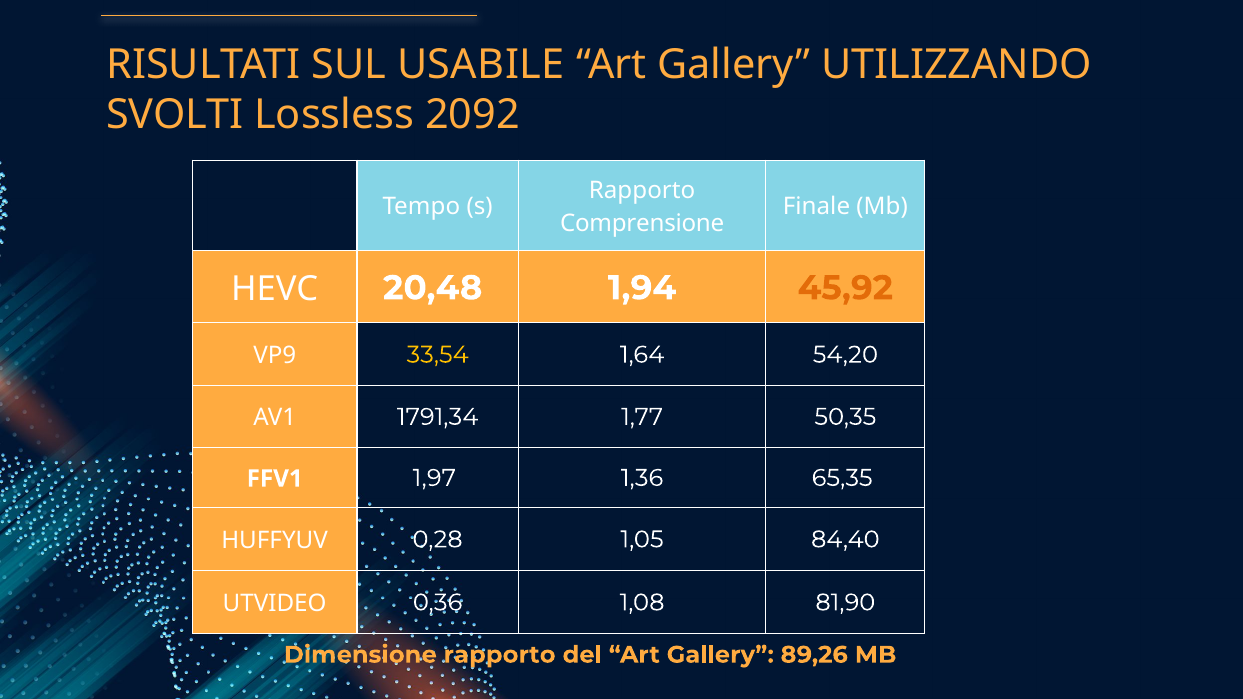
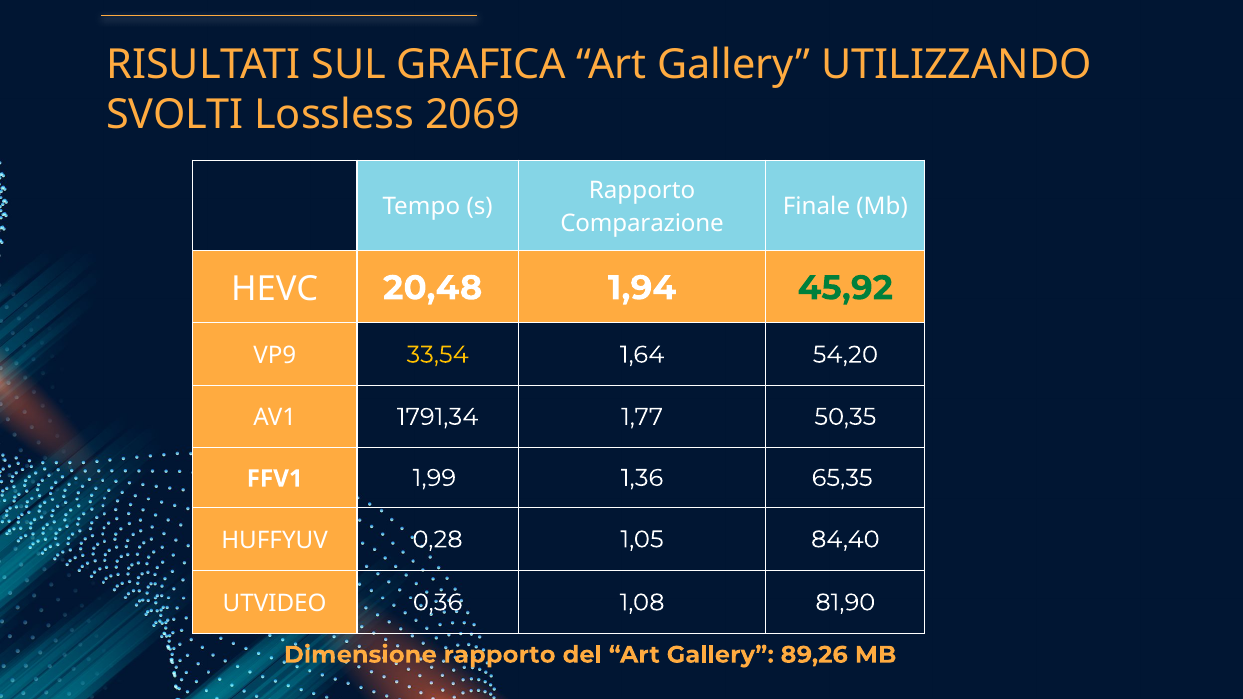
USABILE: USABILE -> GRAFICA
2092: 2092 -> 2069
Comprensione: Comprensione -> Comparazione
45,92 colour: orange -> green
1,97: 1,97 -> 1,99
